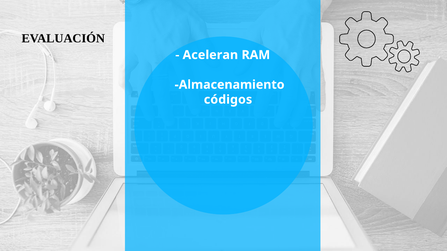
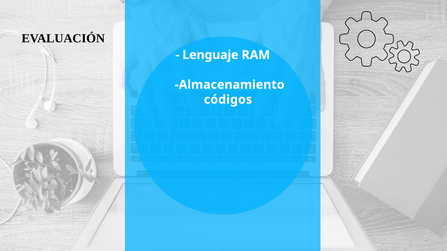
Aceleran: Aceleran -> Lenguaje
